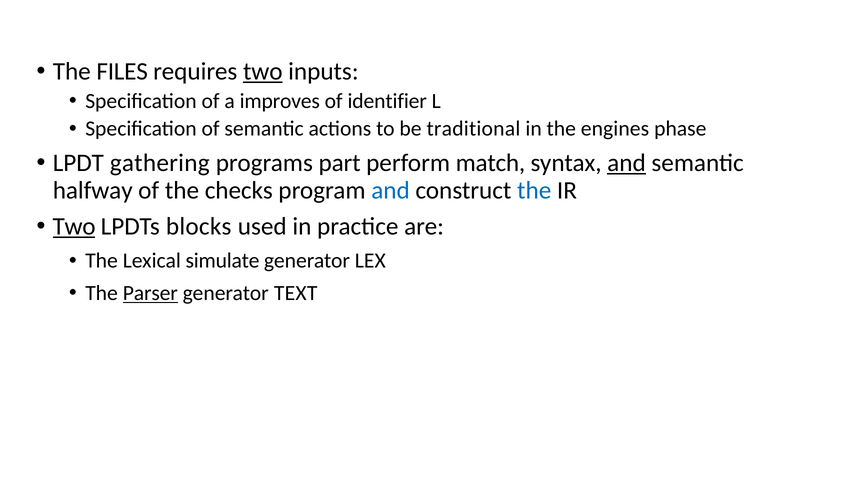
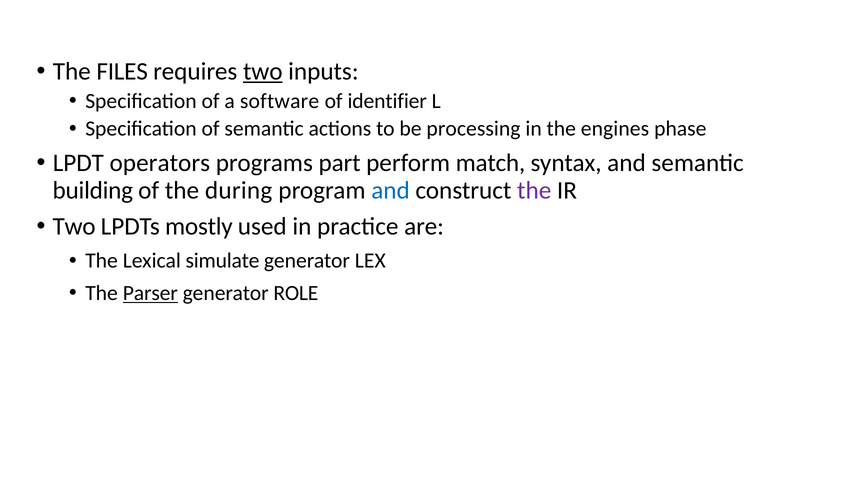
improves: improves -> software
traditional: traditional -> processing
gathering: gathering -> operators
and at (627, 163) underline: present -> none
halfway: halfway -> building
checks: checks -> during
the at (534, 191) colour: blue -> purple
Two at (74, 227) underline: present -> none
blocks: blocks -> mostly
TEXT: TEXT -> ROLE
